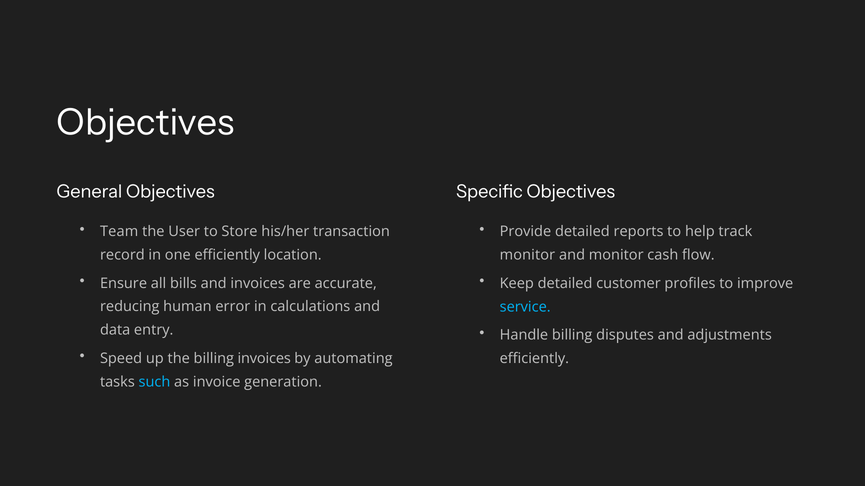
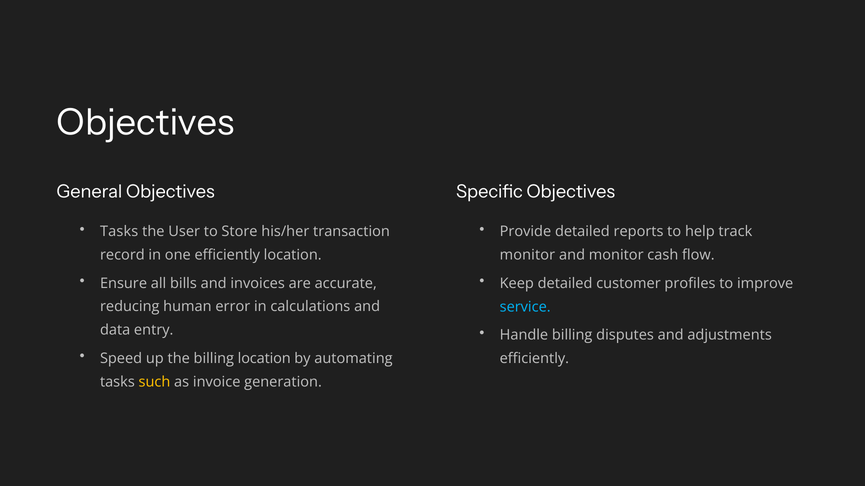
Team at (119, 232): Team -> Tasks
billing invoices: invoices -> location
such colour: light blue -> yellow
